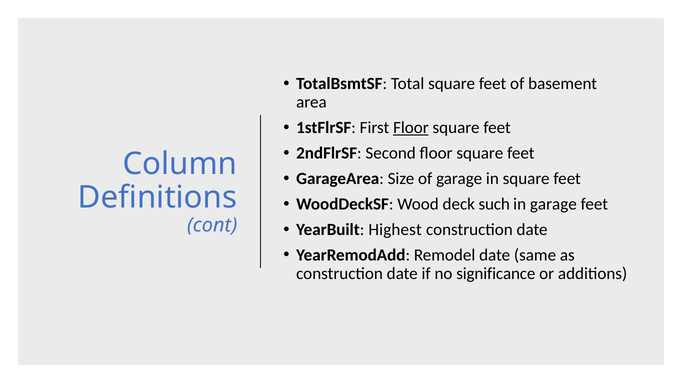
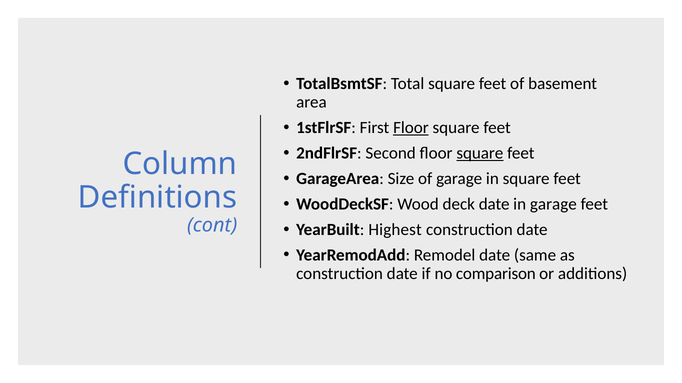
square at (480, 153) underline: none -> present
deck such: such -> date
significance: significance -> comparison
